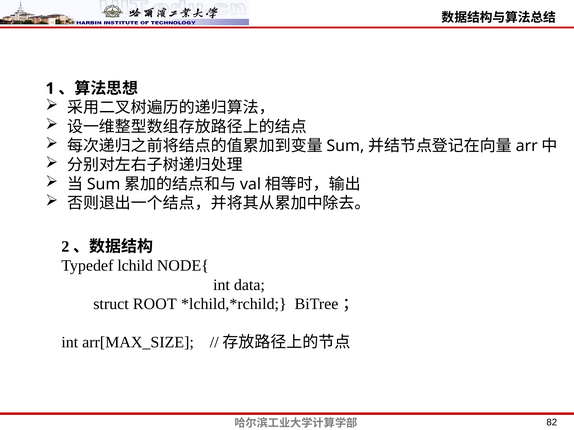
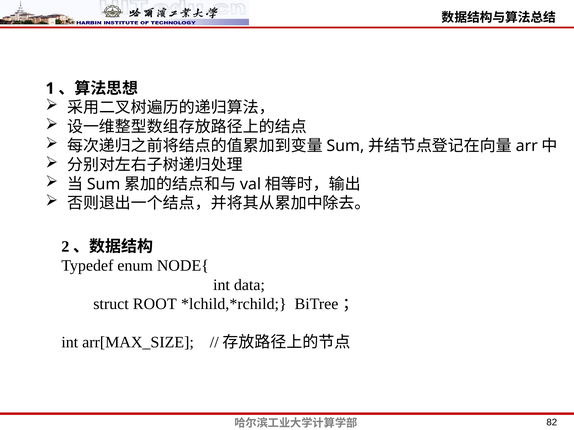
lchild: lchild -> enum
